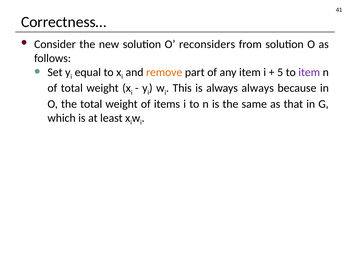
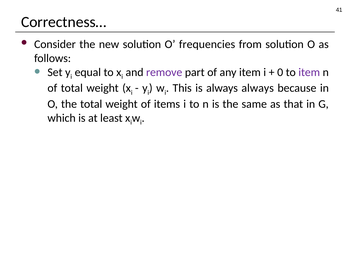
reconsiders: reconsiders -> frequencies
remove colour: orange -> purple
5: 5 -> 0
